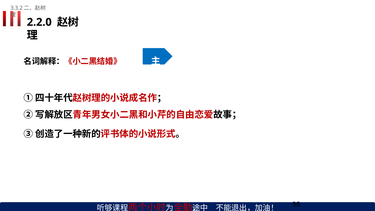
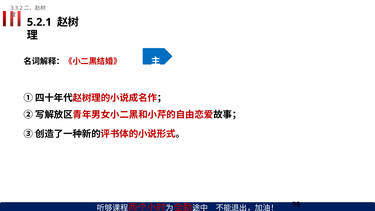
2.2.0: 2.2.0 -> 5.2.1
